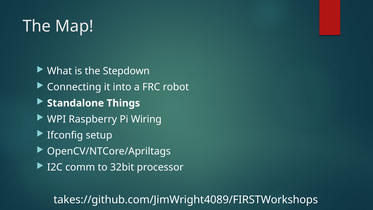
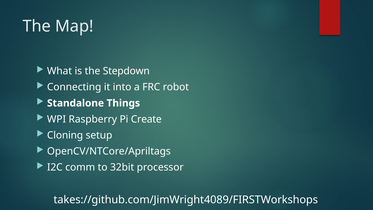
Wiring: Wiring -> Create
Ifconfig: Ifconfig -> Cloning
